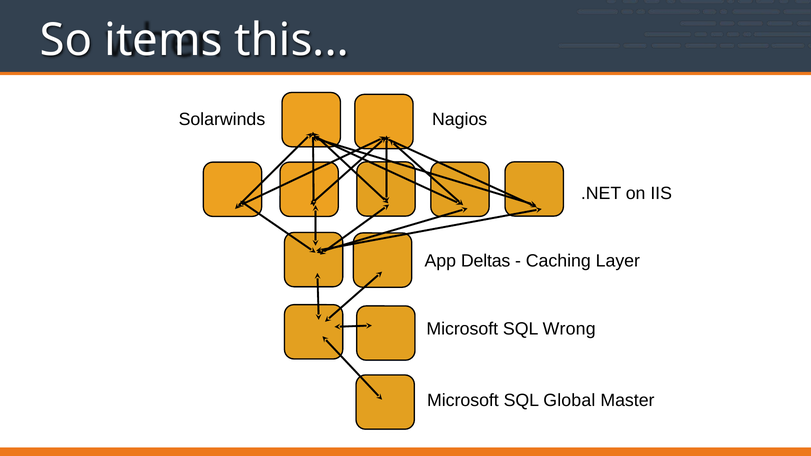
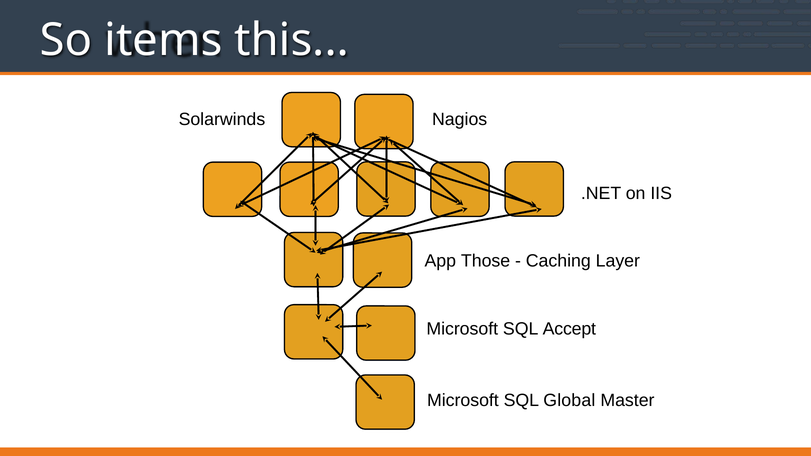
Deltas: Deltas -> Those
Wrong: Wrong -> Accept
